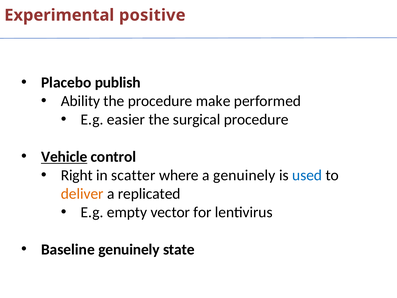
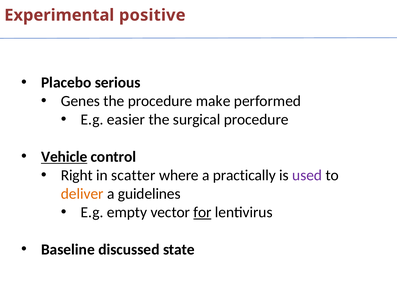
publish: publish -> serious
Ability: Ability -> Genes
a genuinely: genuinely -> practically
used colour: blue -> purple
replicated: replicated -> guidelines
for underline: none -> present
Baseline genuinely: genuinely -> discussed
